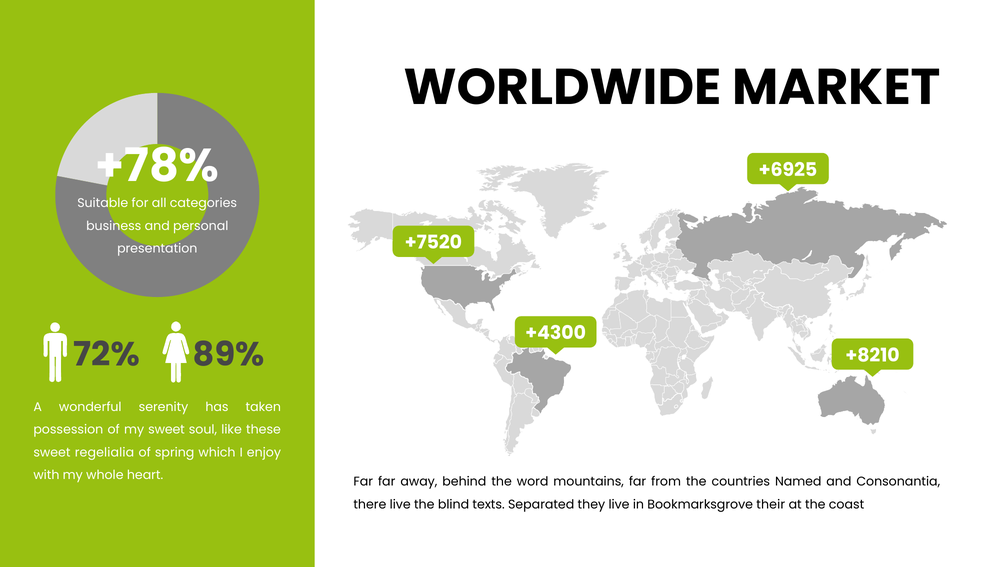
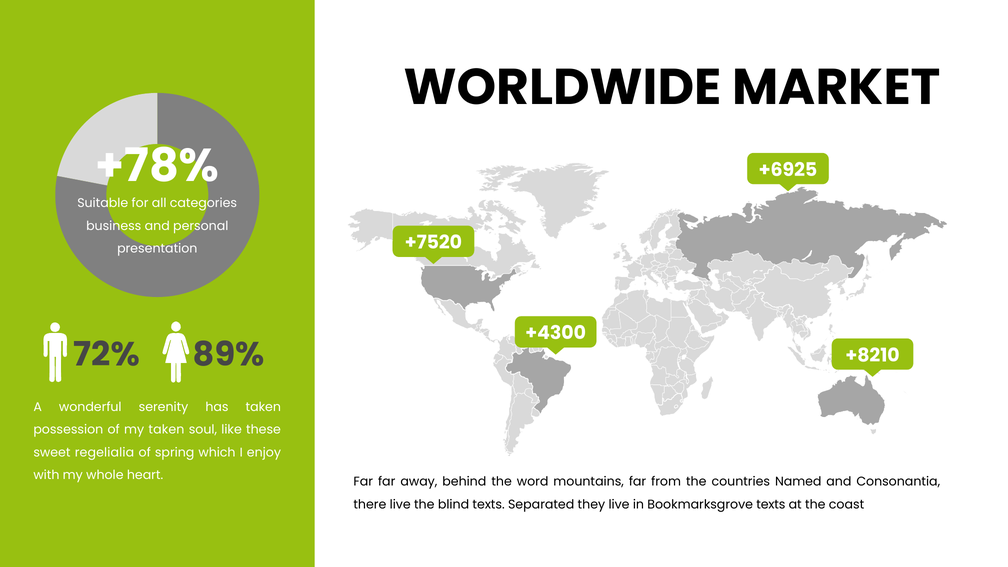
my sweet: sweet -> taken
Bookmarksgrove their: their -> texts
